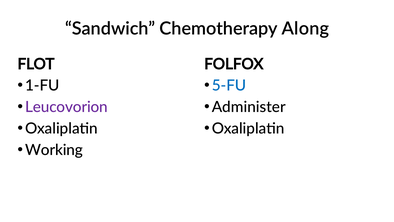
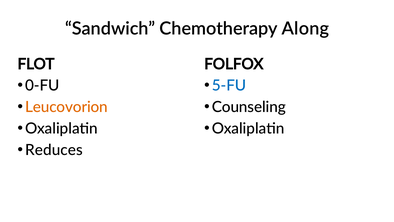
1-FU: 1-FU -> 0-FU
Leucovorion colour: purple -> orange
Administer: Administer -> Counseling
Working: Working -> Reduces
